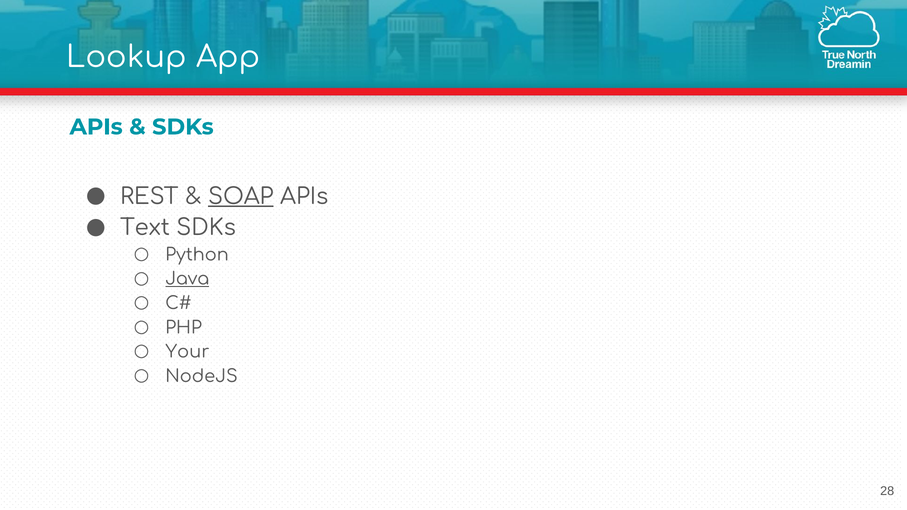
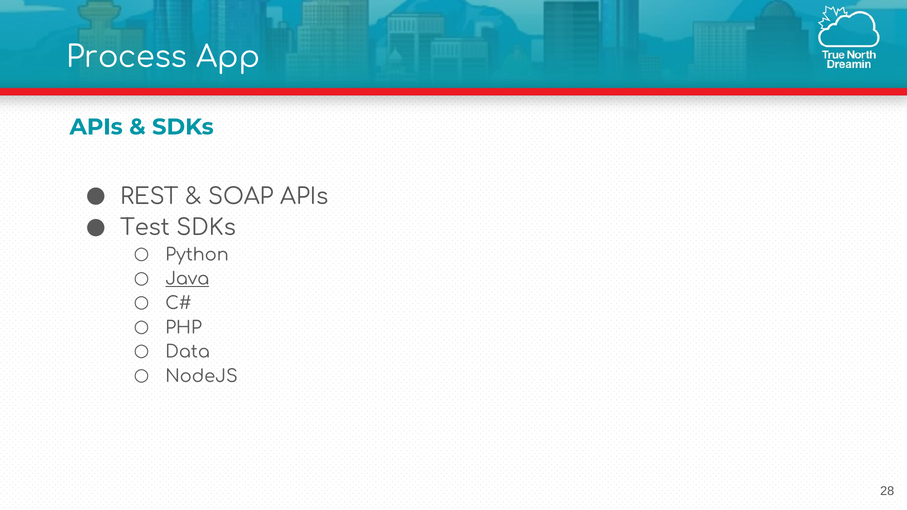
Lookup: Lookup -> Process
SOAP underline: present -> none
Text: Text -> Test
Your: Your -> Data
